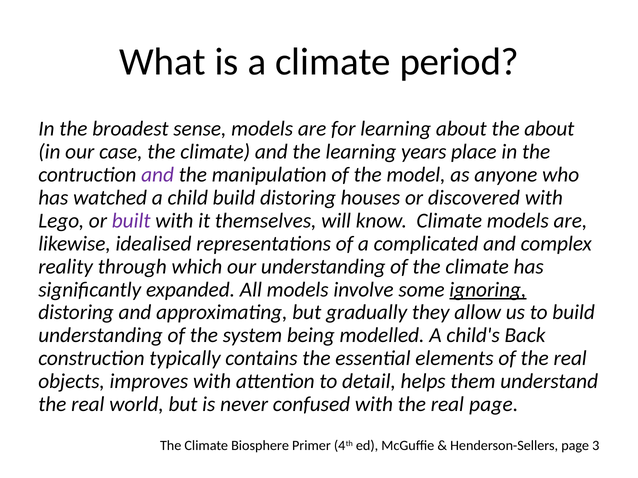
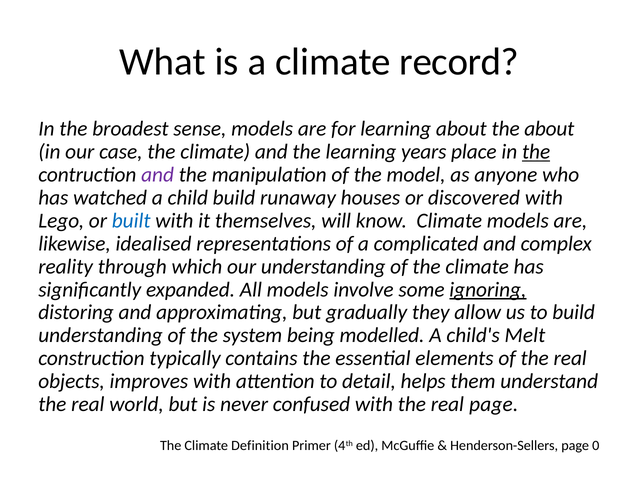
period: period -> record
the at (536, 152) underline: none -> present
build distoring: distoring -> runaway
built colour: purple -> blue
Back: Back -> Melt
Biosphere: Biosphere -> Definition
3: 3 -> 0
